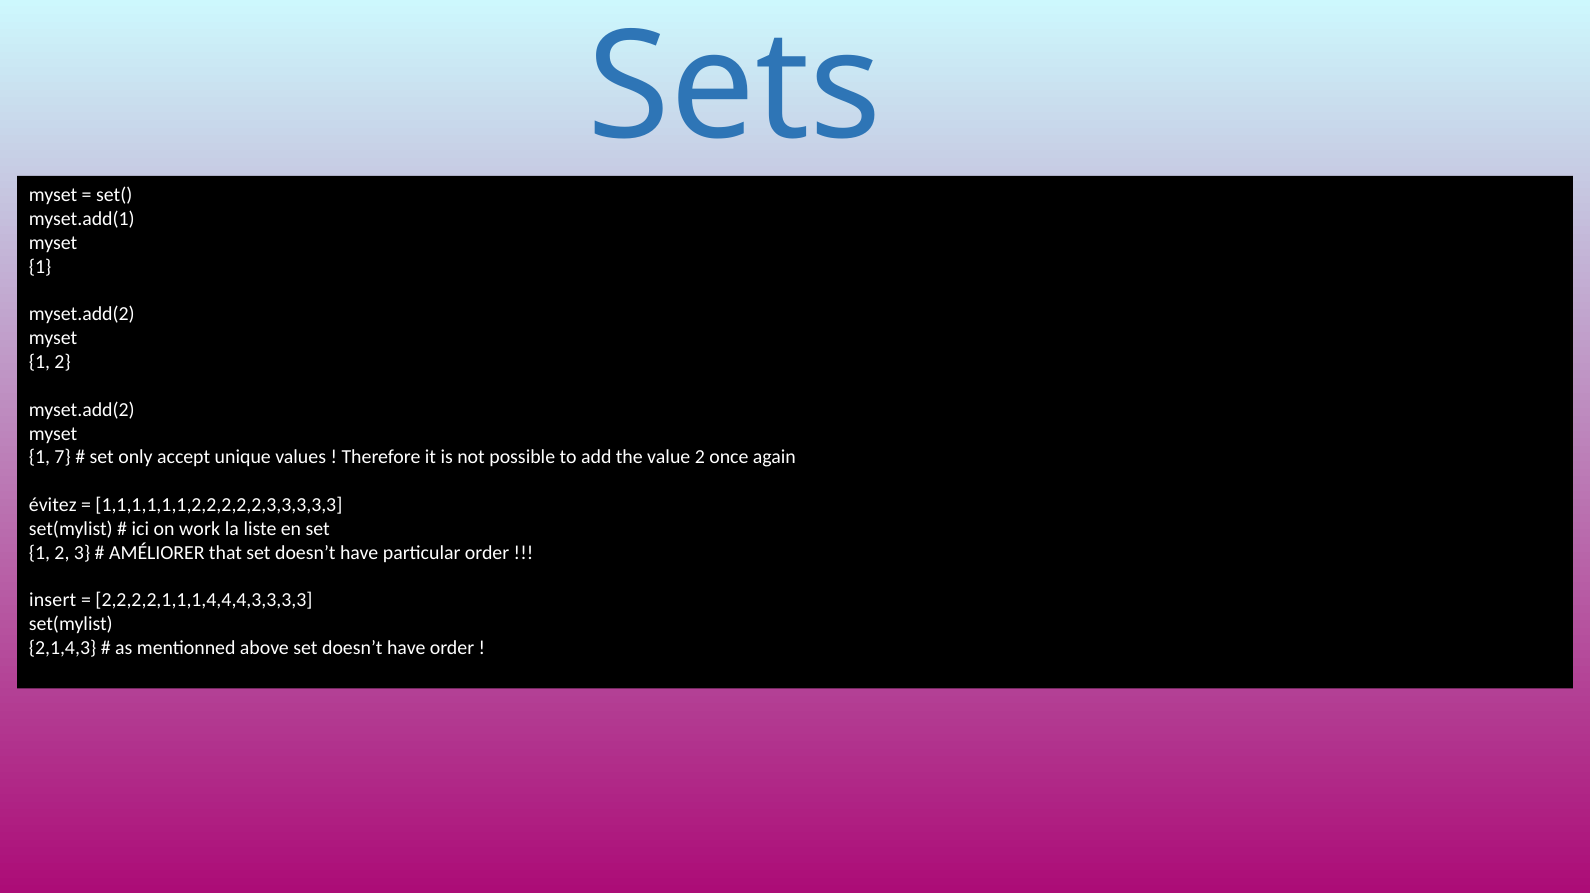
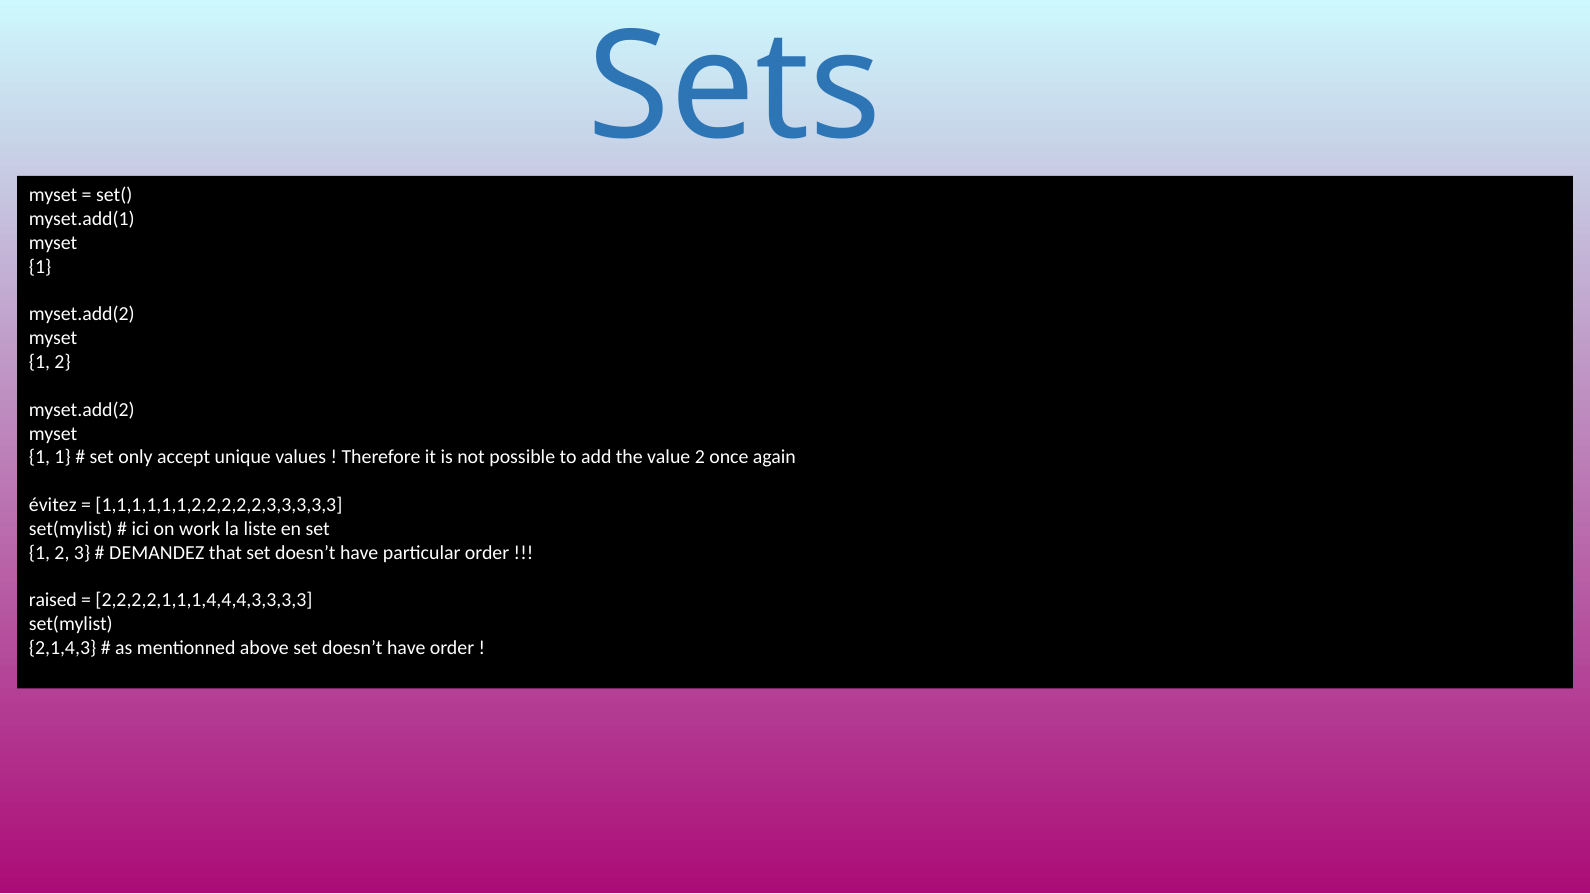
1 7: 7 -> 1
AMÉLIORER: AMÉLIORER -> DEMANDEZ
insert: insert -> raised
